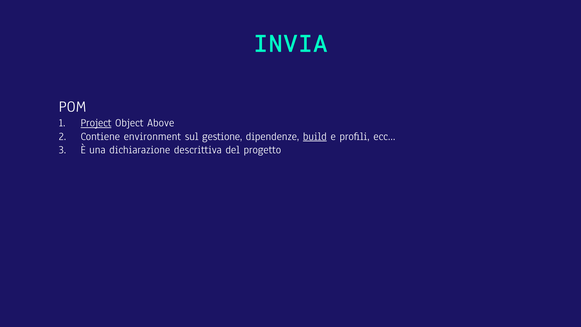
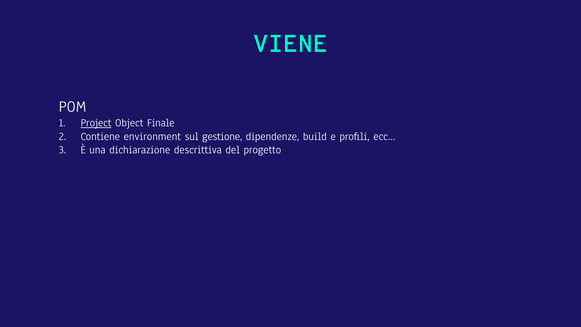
INVIA: INVIA -> VIENE
Above: Above -> Finale
build underline: present -> none
